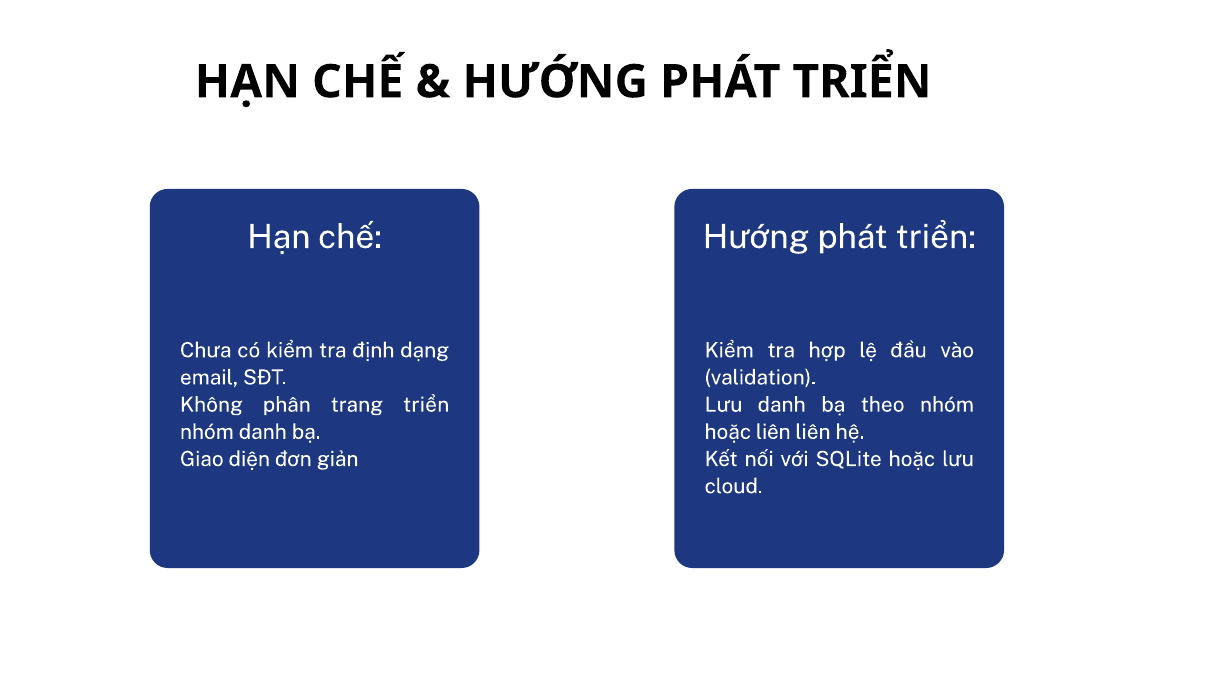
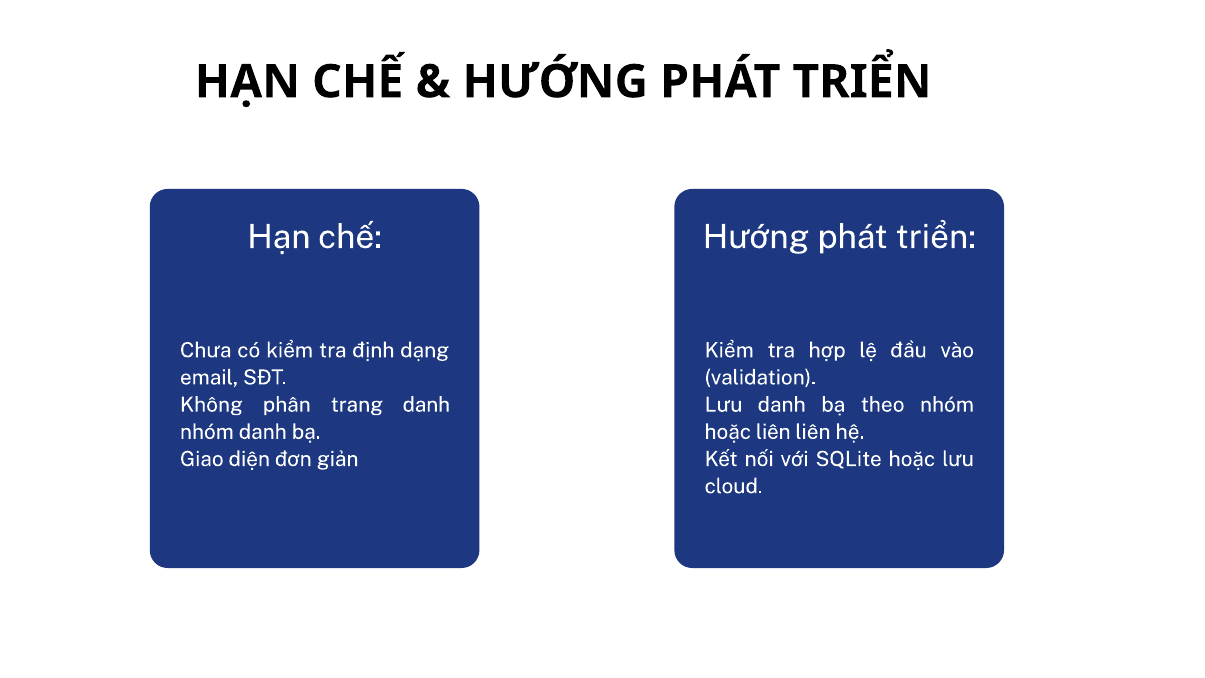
trang triển: triển -> danh
